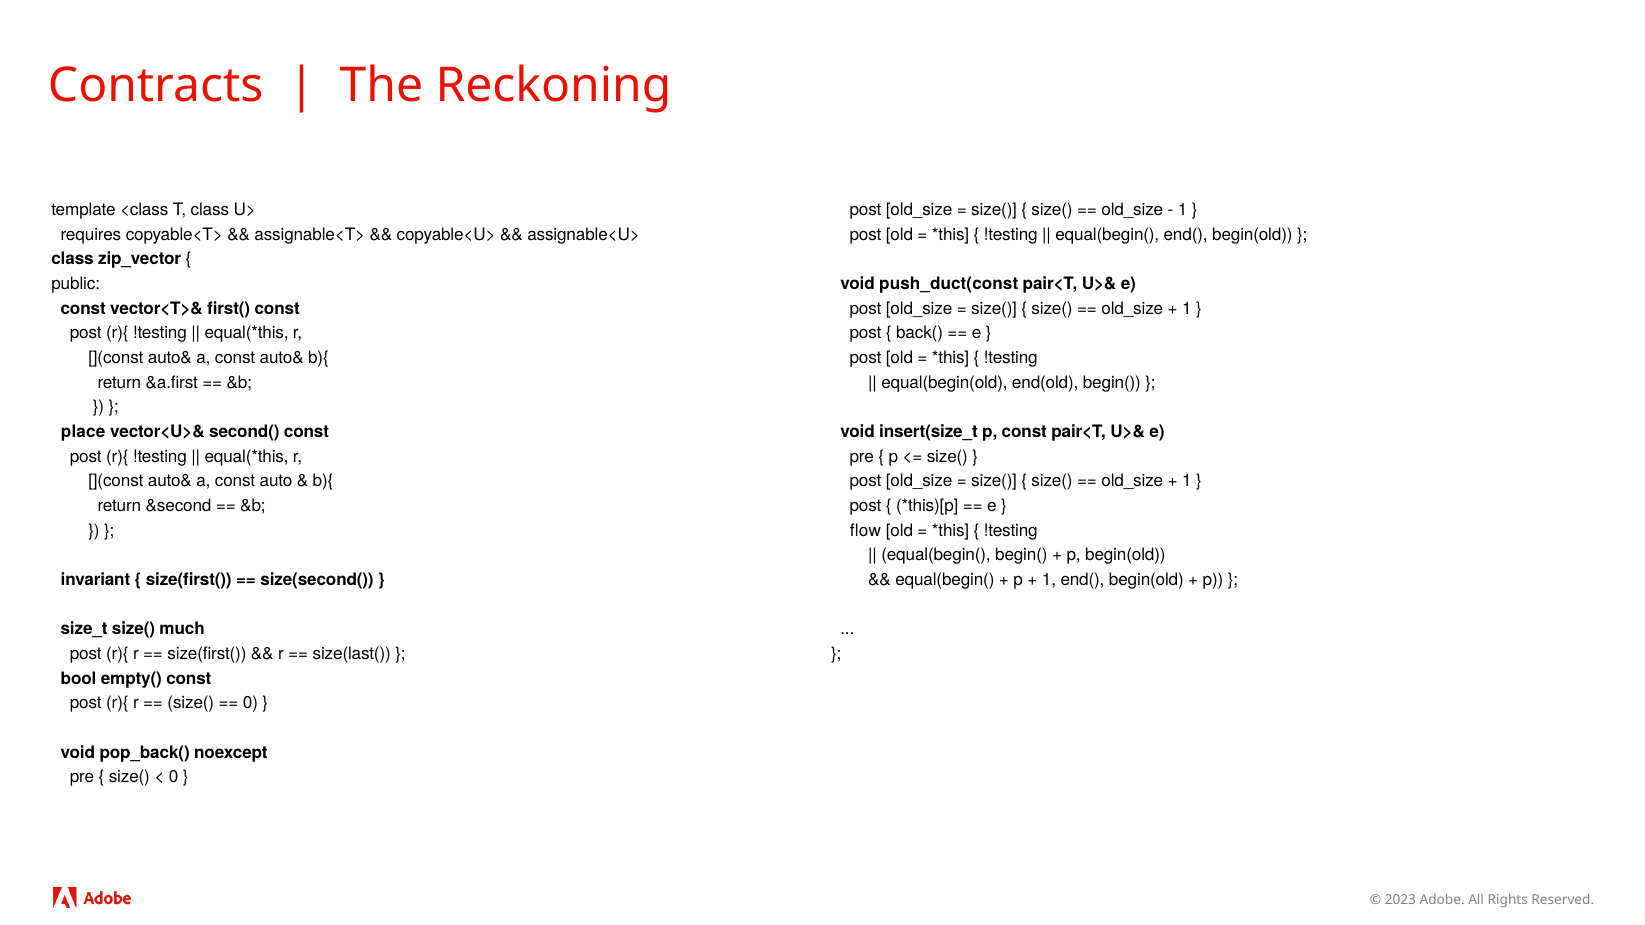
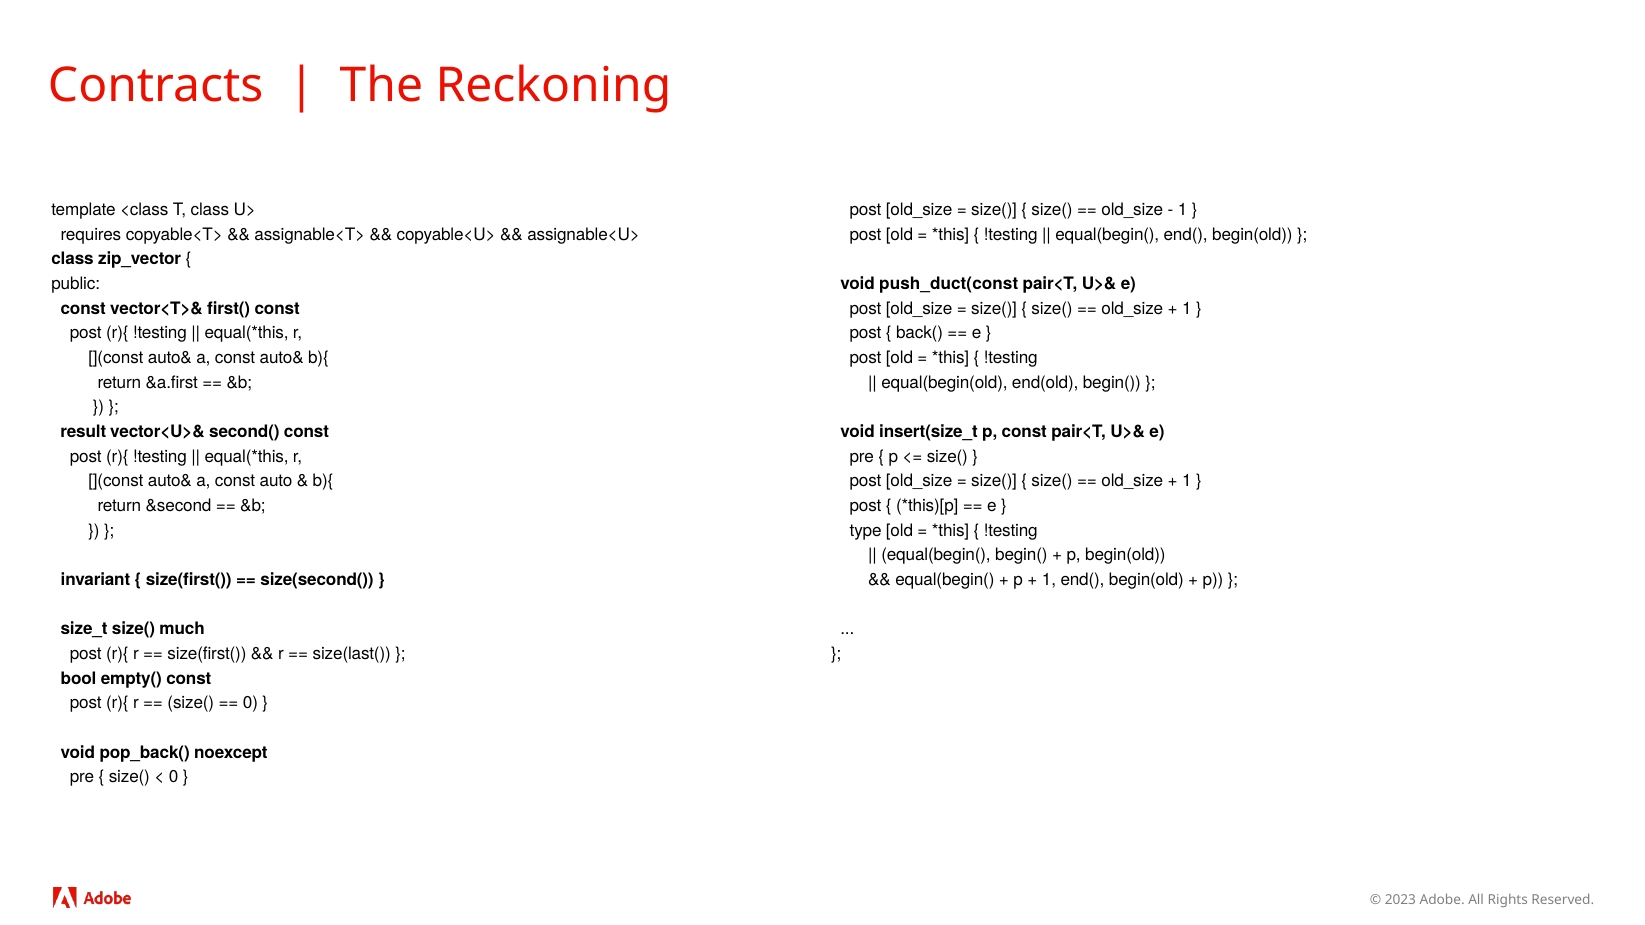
place: place -> result
flow: flow -> type
